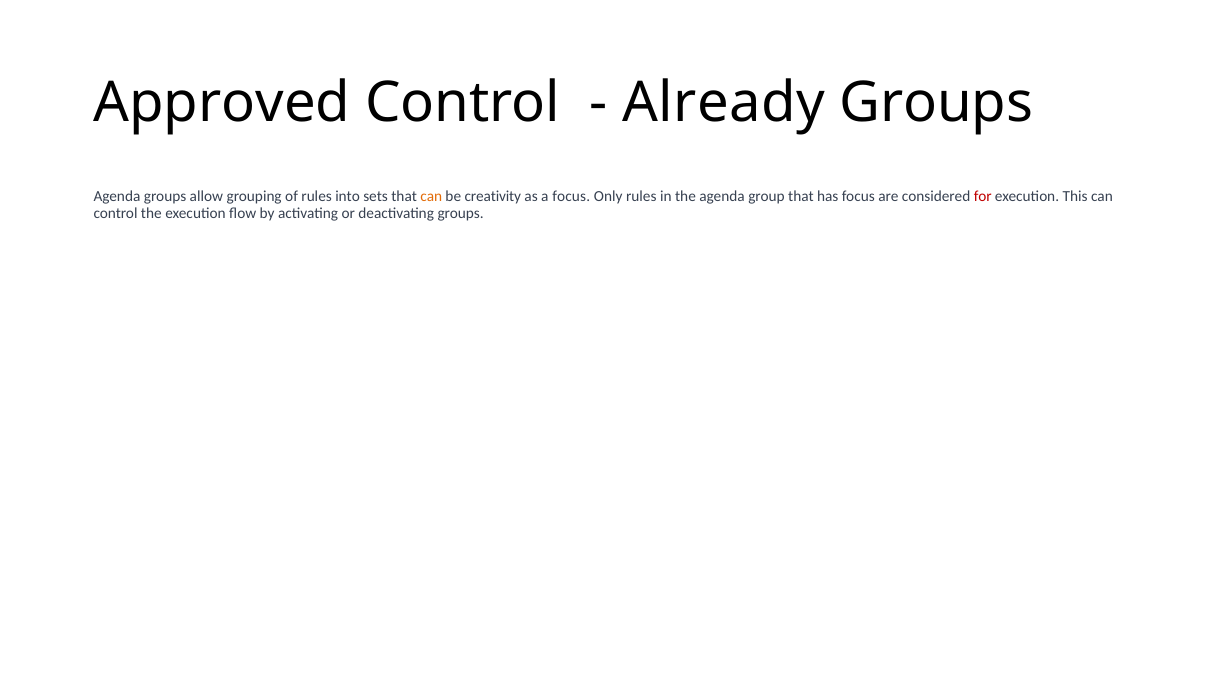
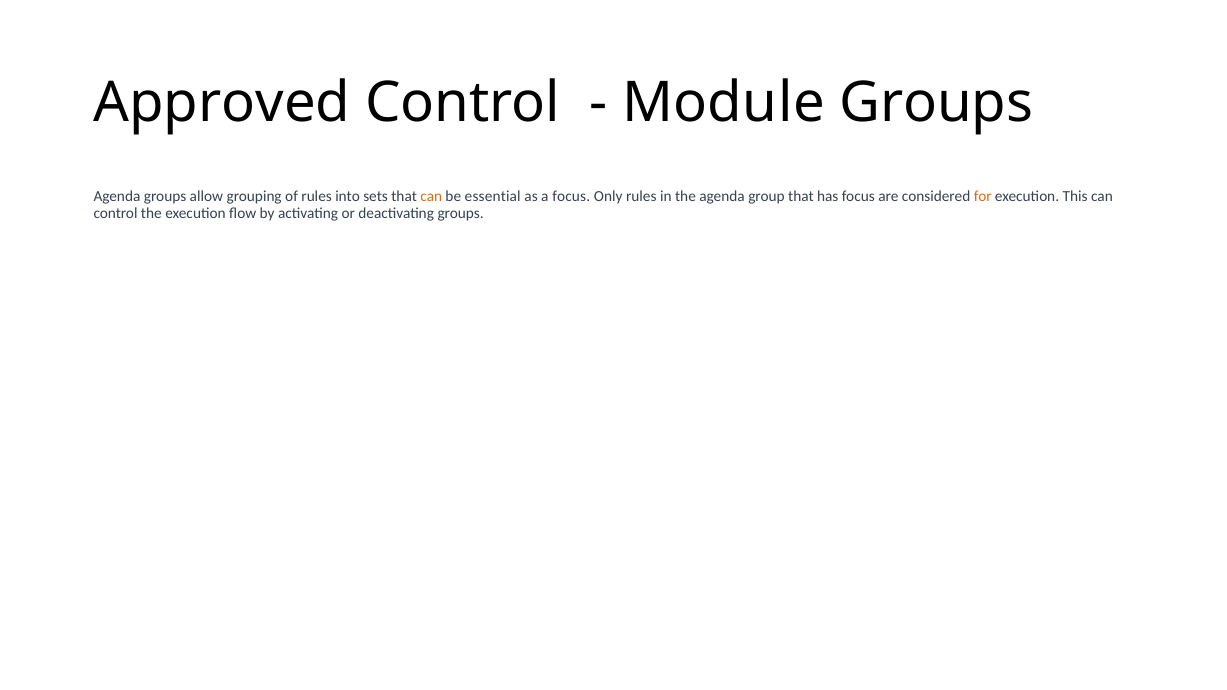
Already: Already -> Module
creativity: creativity -> essential
for colour: red -> orange
